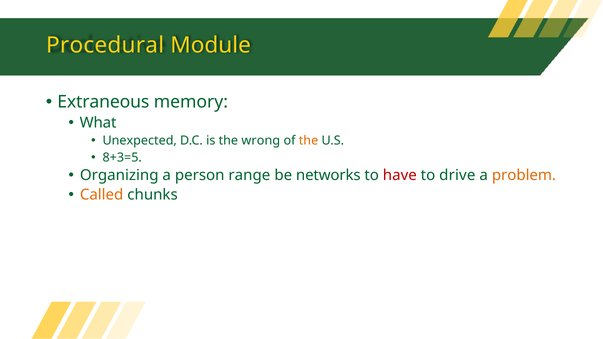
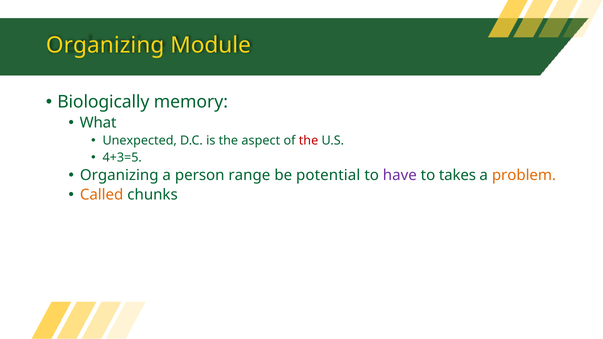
Procedural at (105, 45): Procedural -> Organizing
Extraneous: Extraneous -> Biologically
wrong: wrong -> aspect
the at (309, 141) colour: orange -> red
8+3=5: 8+3=5 -> 4+3=5
networks: networks -> potential
have colour: red -> purple
drive: drive -> takes
